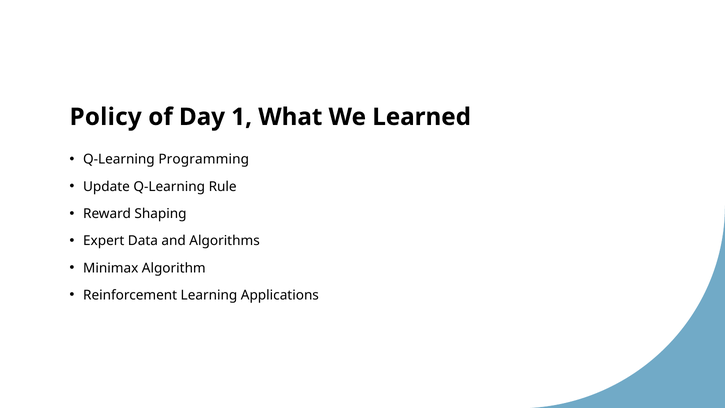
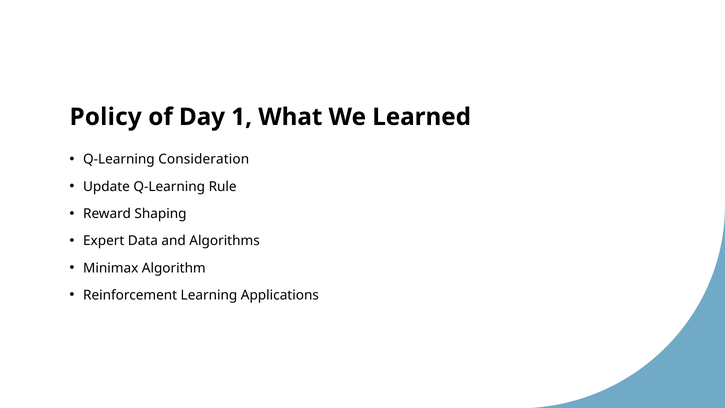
Programming: Programming -> Consideration
